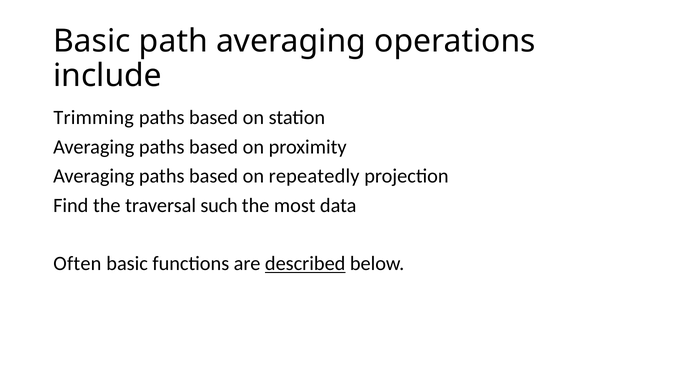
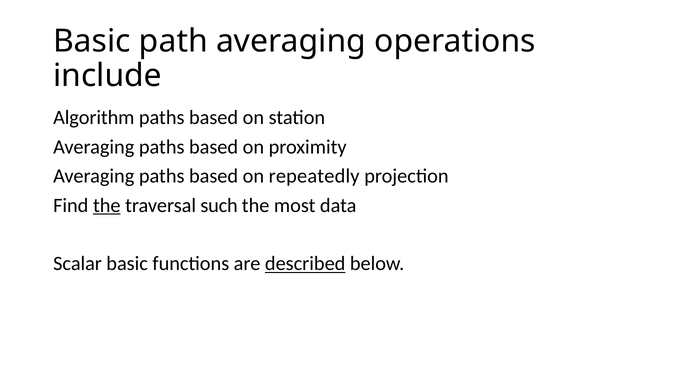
Trimming: Trimming -> Algorithm
the at (107, 205) underline: none -> present
Often: Often -> Scalar
